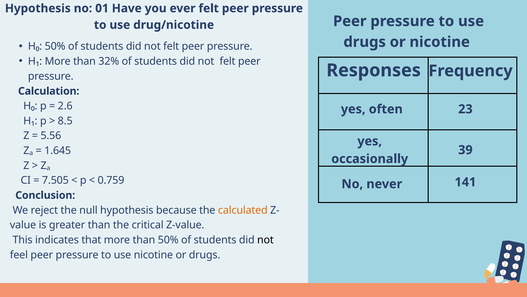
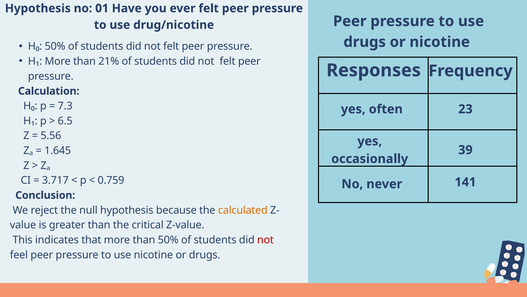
32%: 32% -> 21%
2.6: 2.6 -> 7.3
8.5: 8.5 -> 6.5
7.505: 7.505 -> 3.717
not at (265, 240) colour: black -> red
